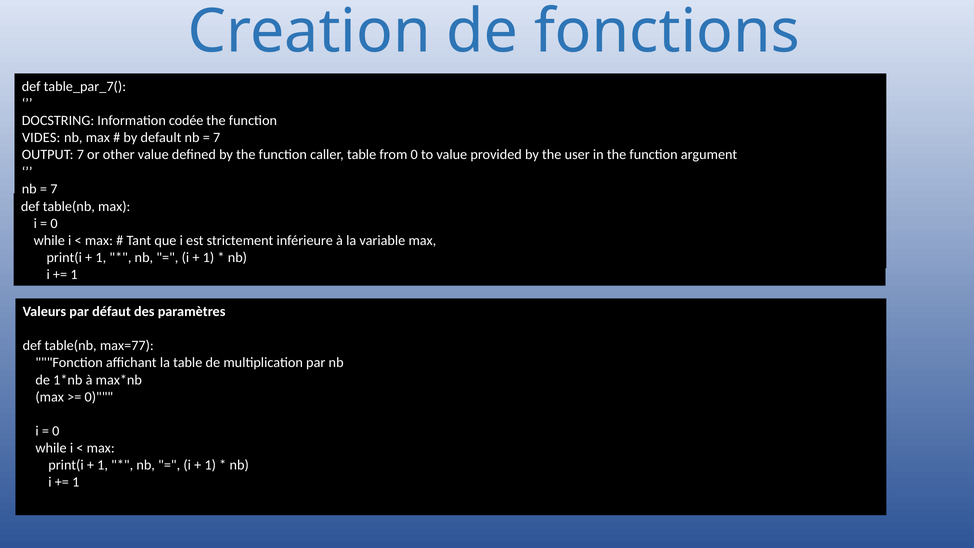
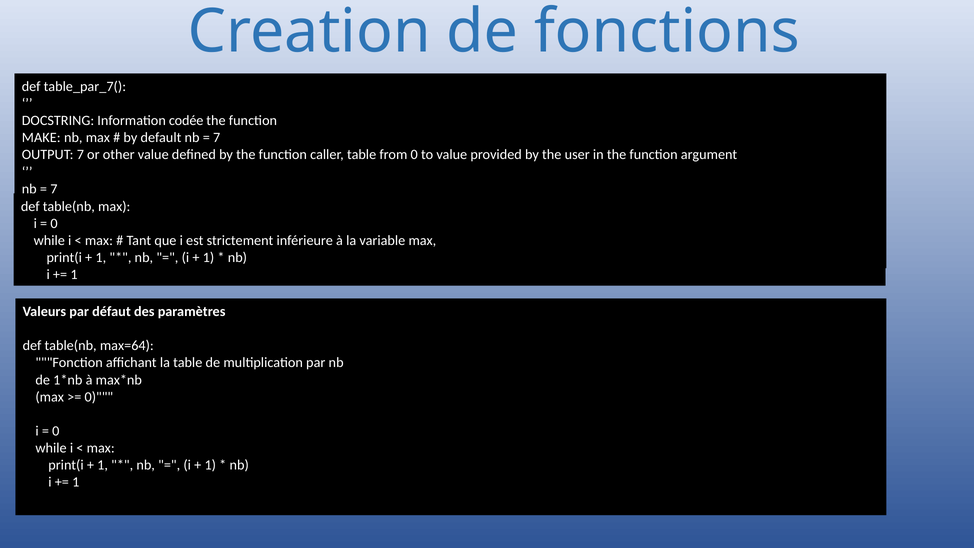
VIDES: VIDES -> MAKE
max=77: max=77 -> max=64
